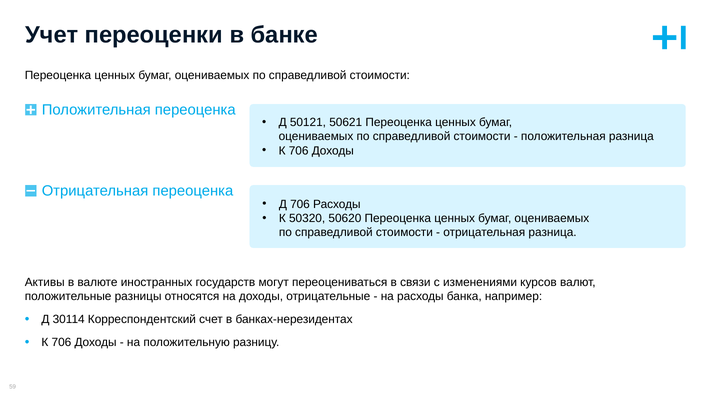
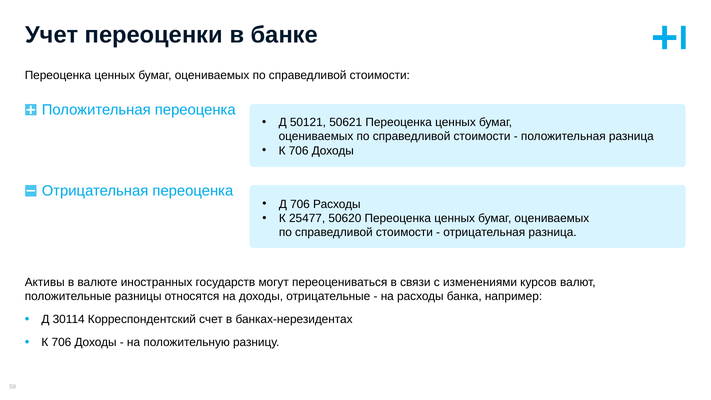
50320: 50320 -> 25477
